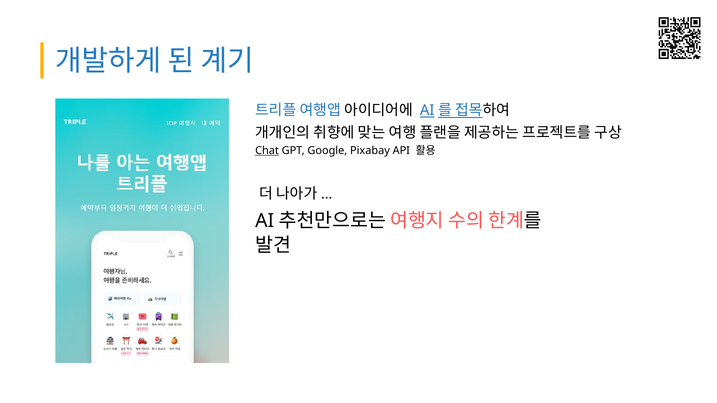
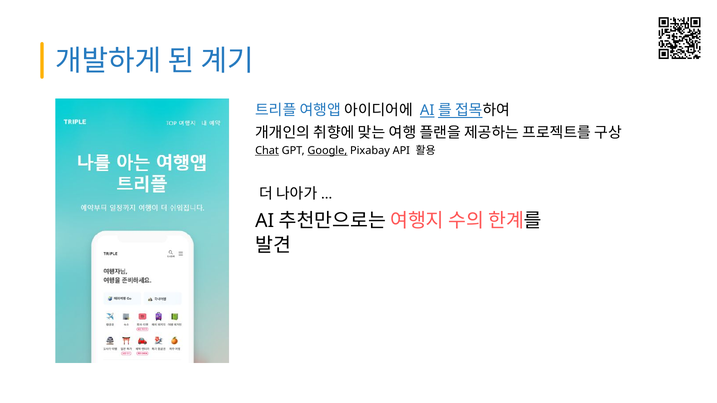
Google underline: none -> present
